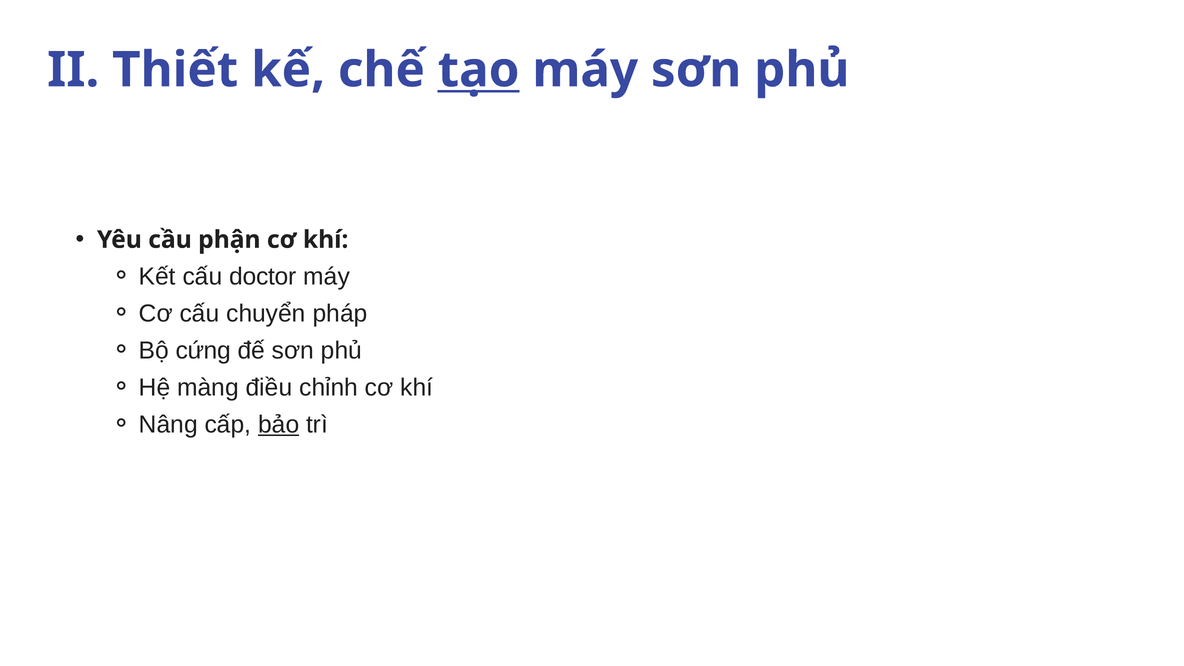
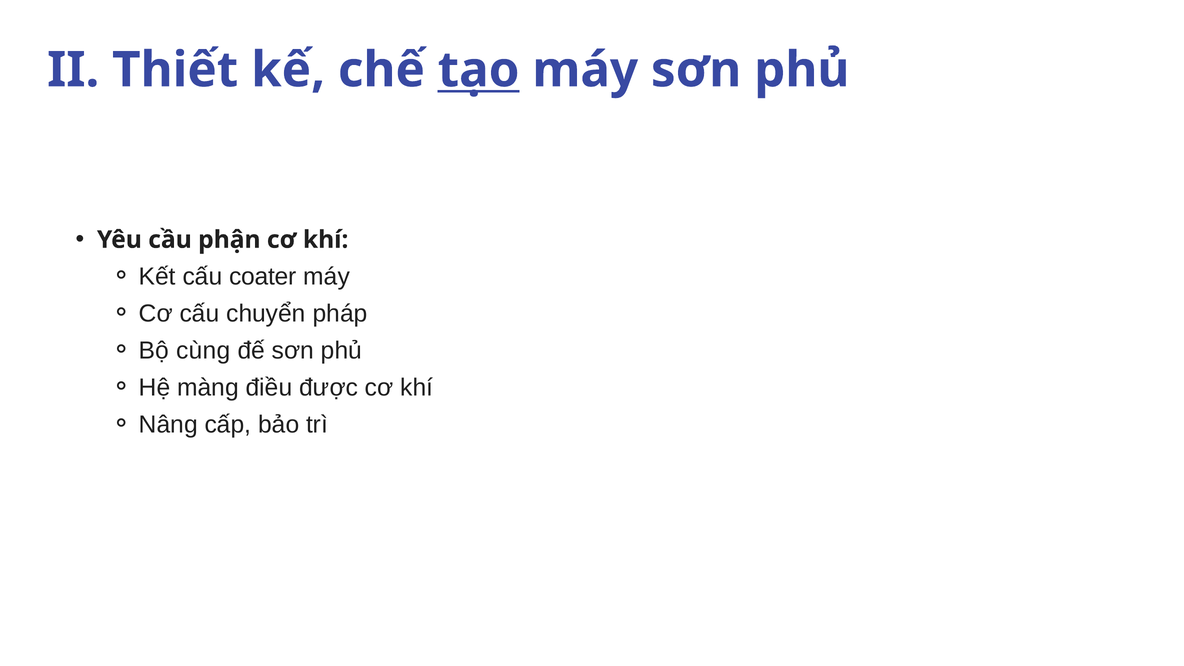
doctor: doctor -> coater
cứng: cứng -> cùng
chỉnh: chỉnh -> được
bảo underline: present -> none
